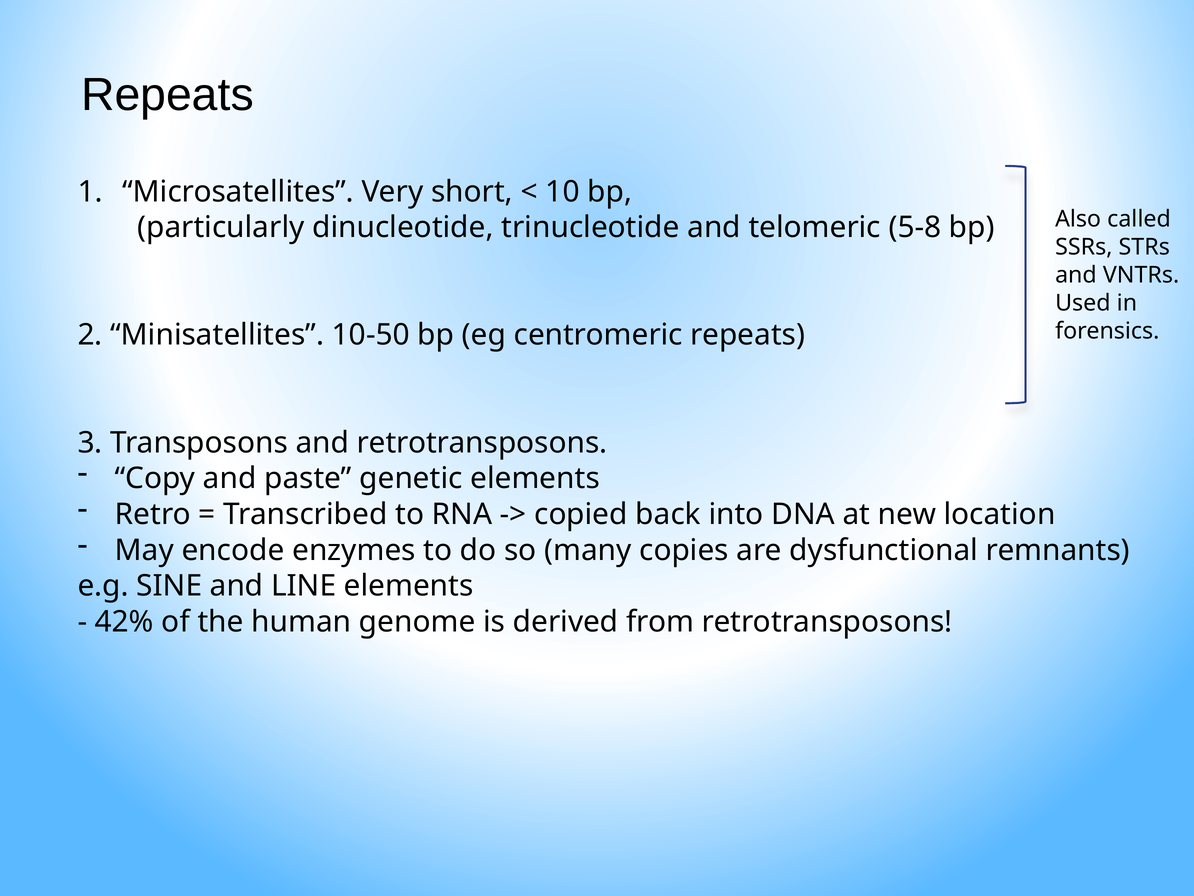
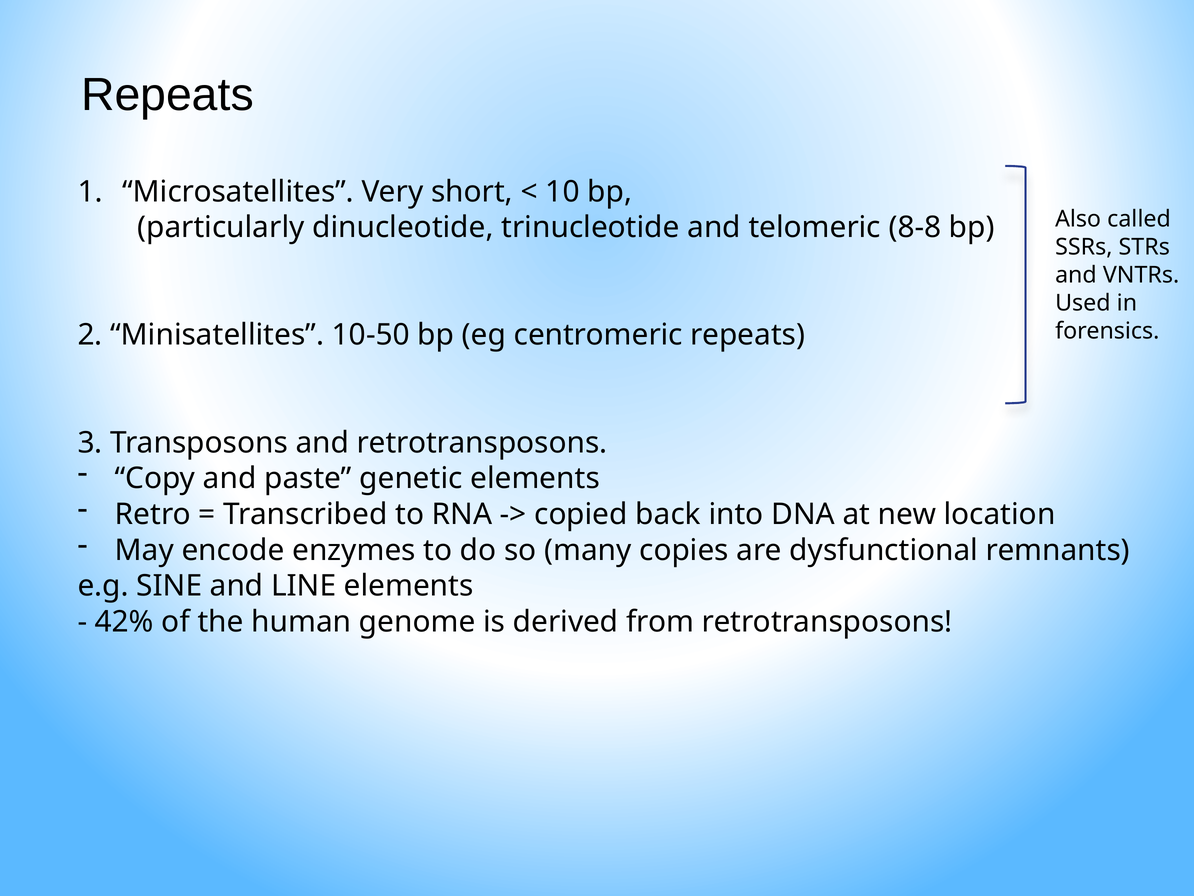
5-8: 5-8 -> 8-8
